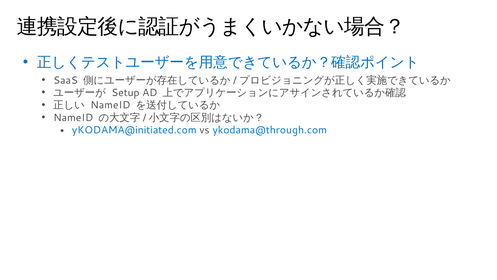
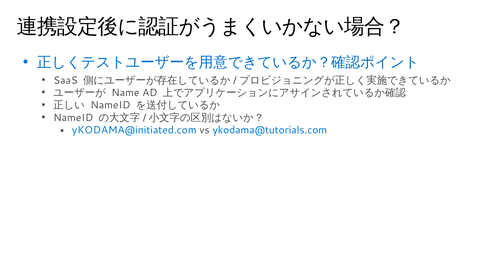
Setup: Setup -> Name
ykodama@through.com: ykodama@through.com -> ykodama@tutorials.com
